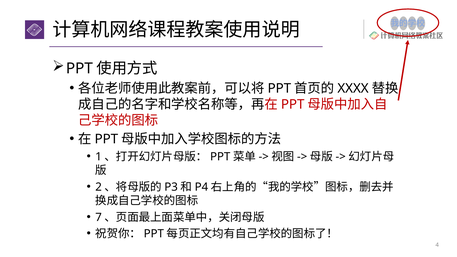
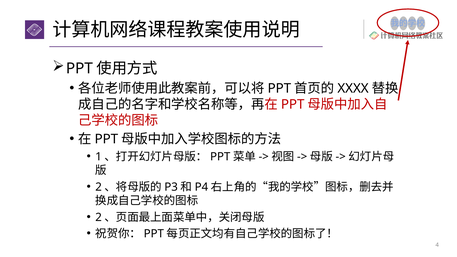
7 at (99, 217): 7 -> 2
